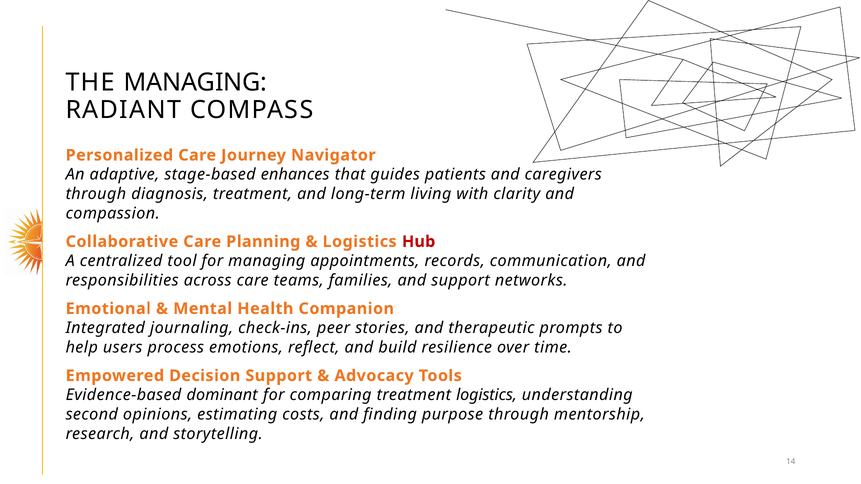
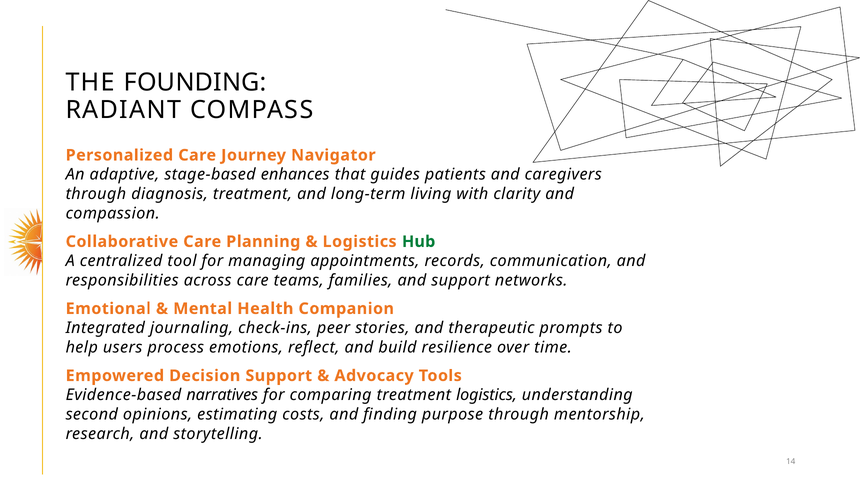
THE MANAGING: MANAGING -> FOUNDING
Hub colour: red -> green
dominant: dominant -> narratives
